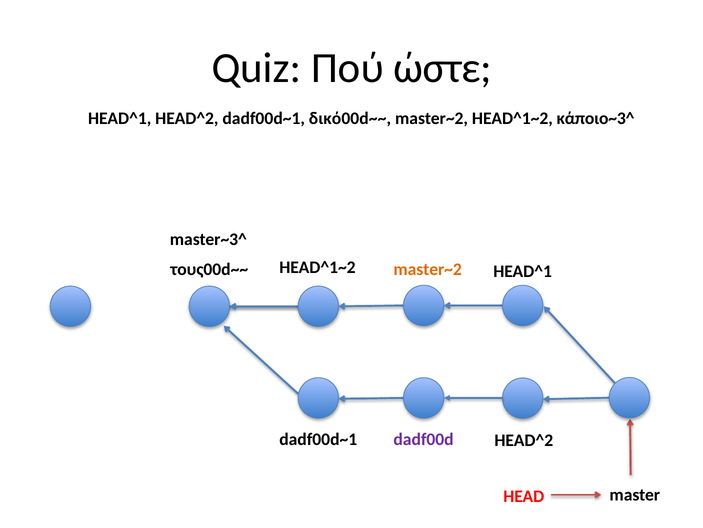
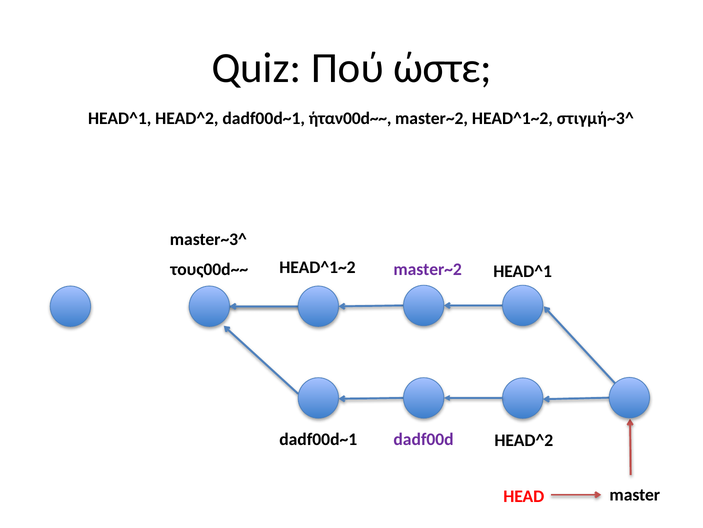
δικό00d~~: δικό00d~~ -> ήταν00d~~
κάποιο~3^: κάποιο~3^ -> στιγμή~3^
master~2 at (428, 269) colour: orange -> purple
